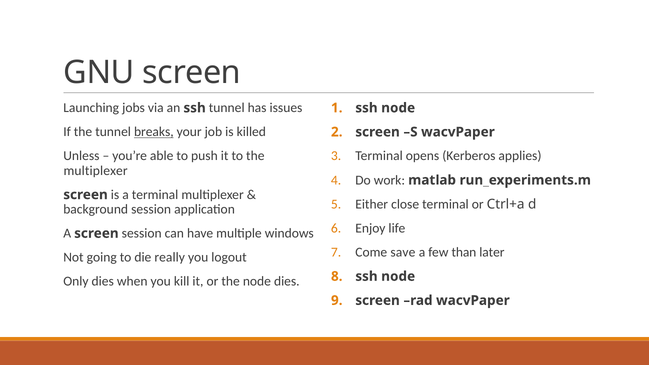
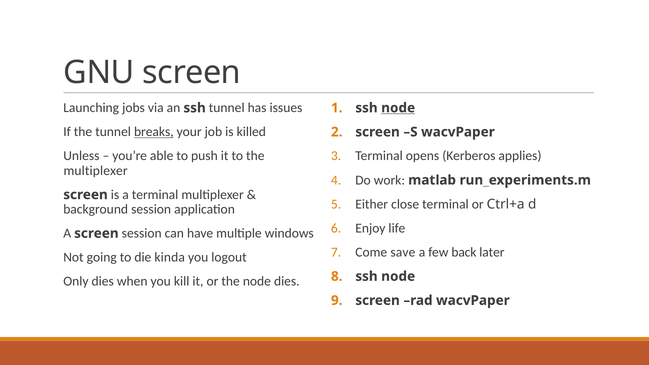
node at (398, 108) underline: none -> present
than: than -> back
really: really -> kinda
